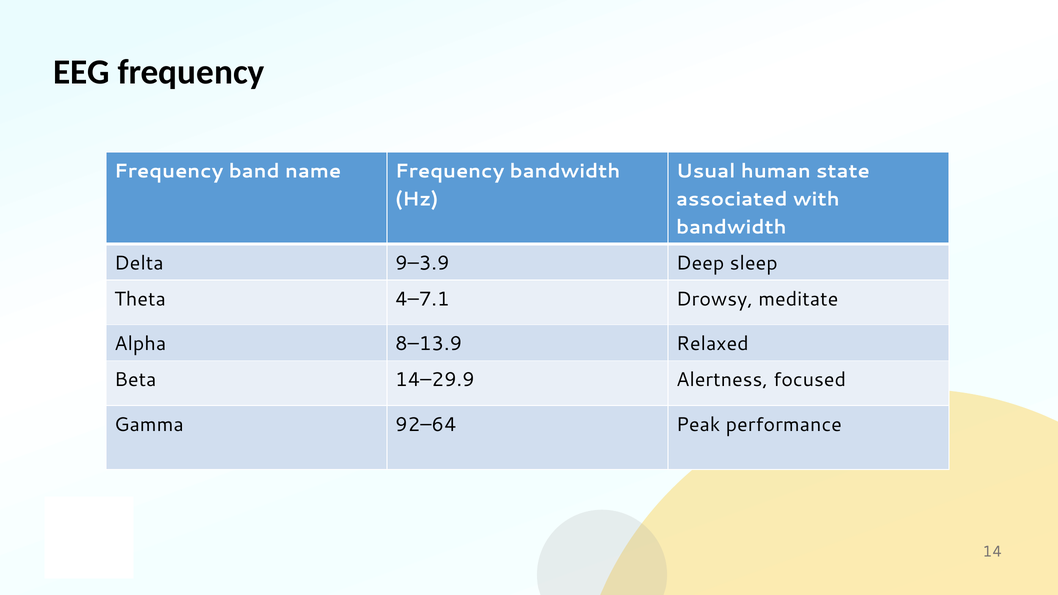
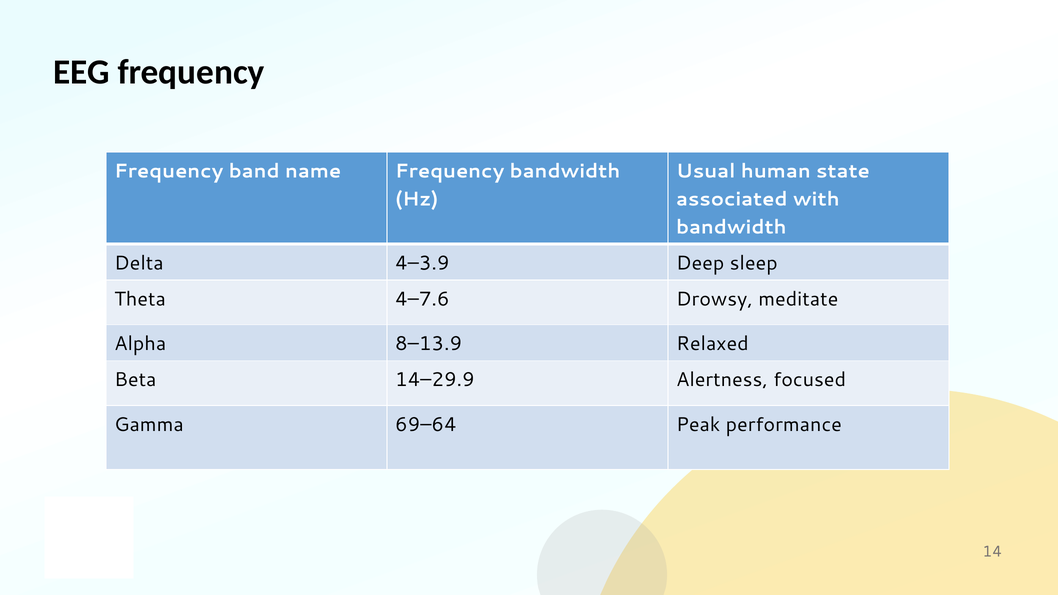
9–3.9: 9–3.9 -> 4–3.9
4–7.1: 4–7.1 -> 4–7.6
92–64: 92–64 -> 69–64
